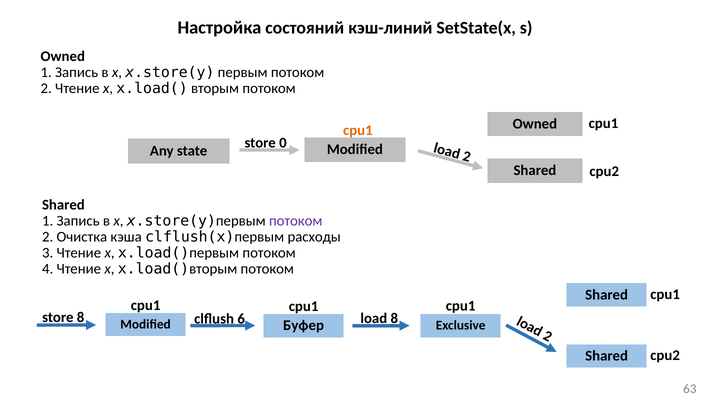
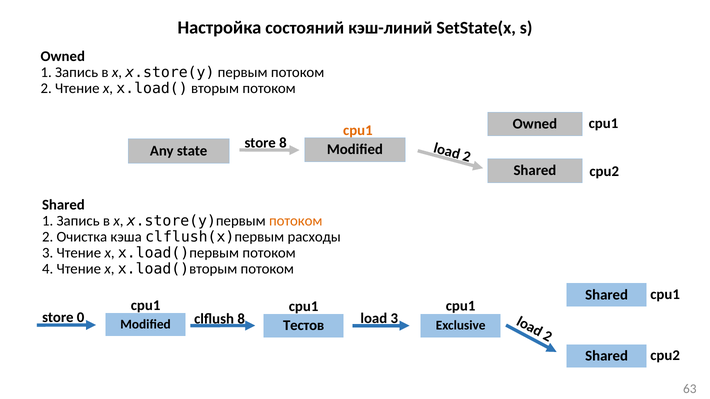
store 0: 0 -> 8
потоком at (296, 221) colour: purple -> orange
store 8: 8 -> 0
Буфер: Буфер -> Тестов
load 8: 8 -> 3
clflush 6: 6 -> 8
